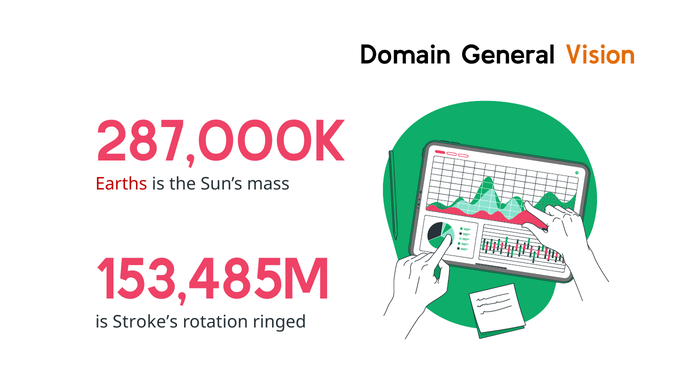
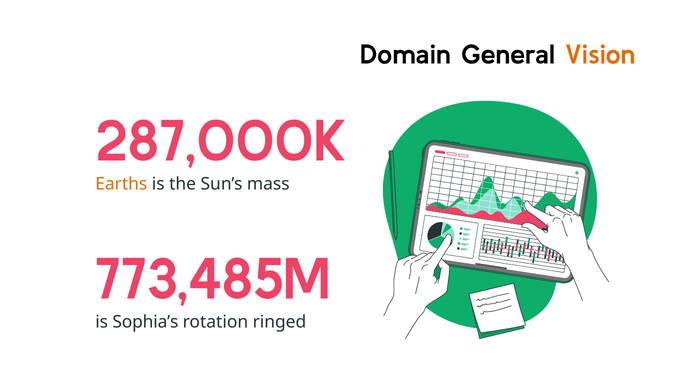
Earths colour: red -> orange
153,485M: 153,485M -> 773,485M
Stroke’s: Stroke’s -> Sophia’s
